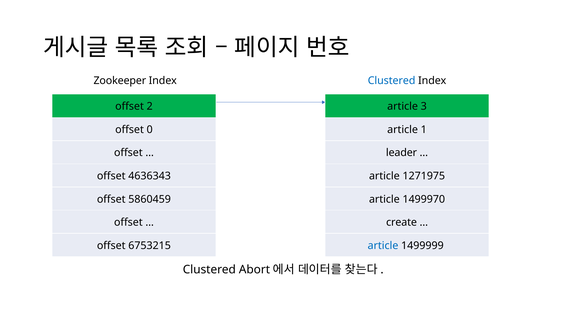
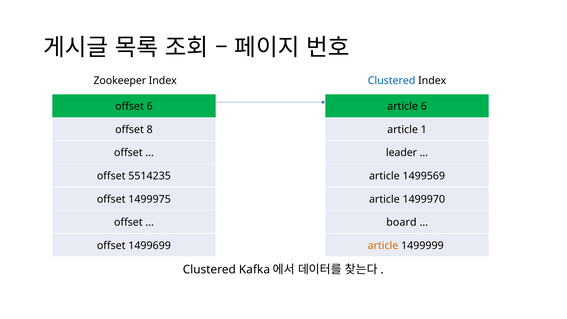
offset 2: 2 -> 6
article 3: 3 -> 6
0: 0 -> 8
4636343: 4636343 -> 5514235
1271975: 1271975 -> 1499569
5860459: 5860459 -> 1499975
create: create -> board
6753215: 6753215 -> 1499699
article at (383, 246) colour: blue -> orange
Abort: Abort -> Kafka
